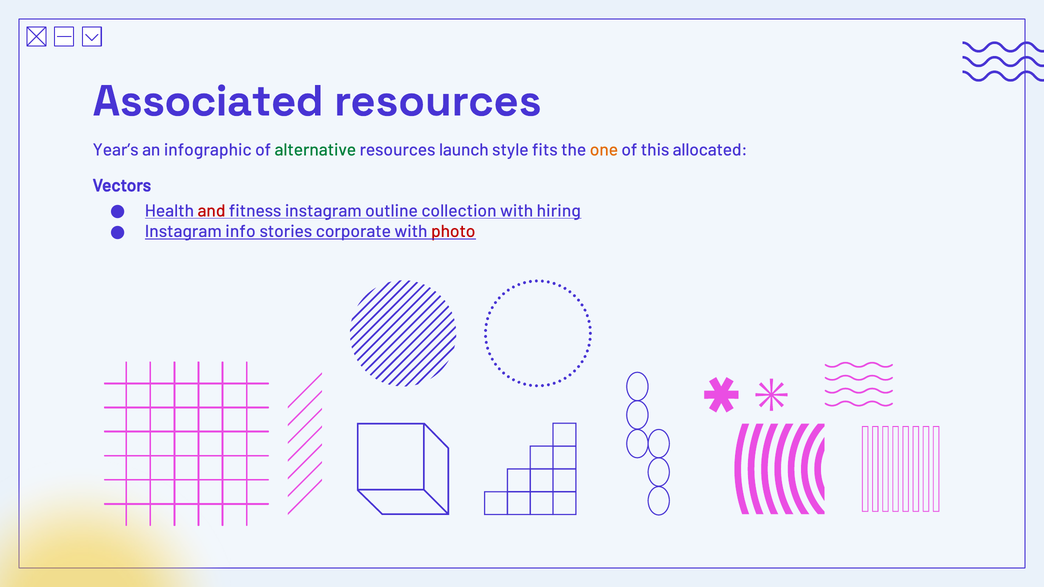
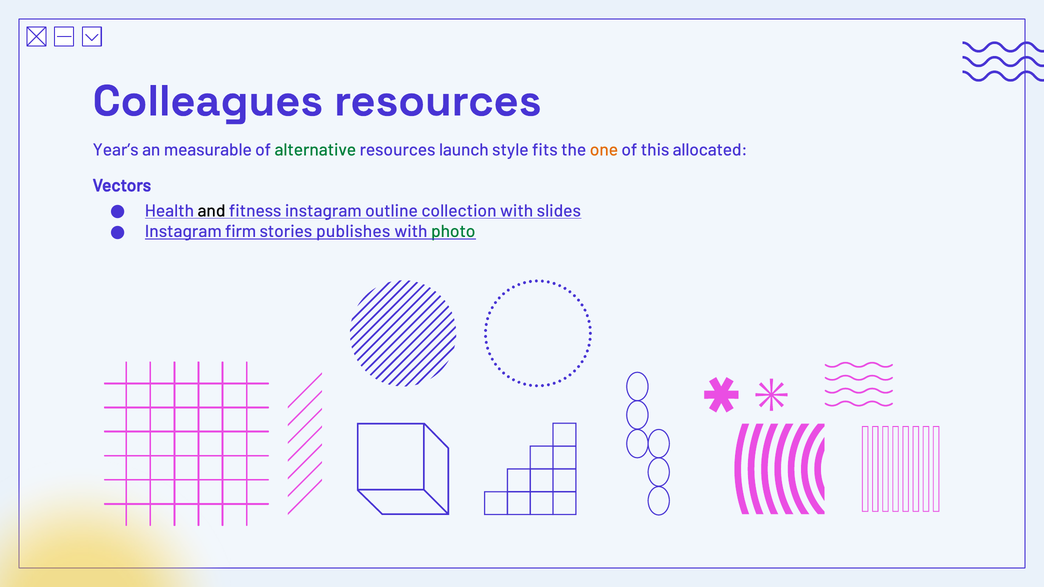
Associated: Associated -> Colleagues
infographic: infographic -> measurable
and colour: red -> black
hiring: hiring -> slides
info: info -> firm
corporate: corporate -> publishes
photo colour: red -> green
